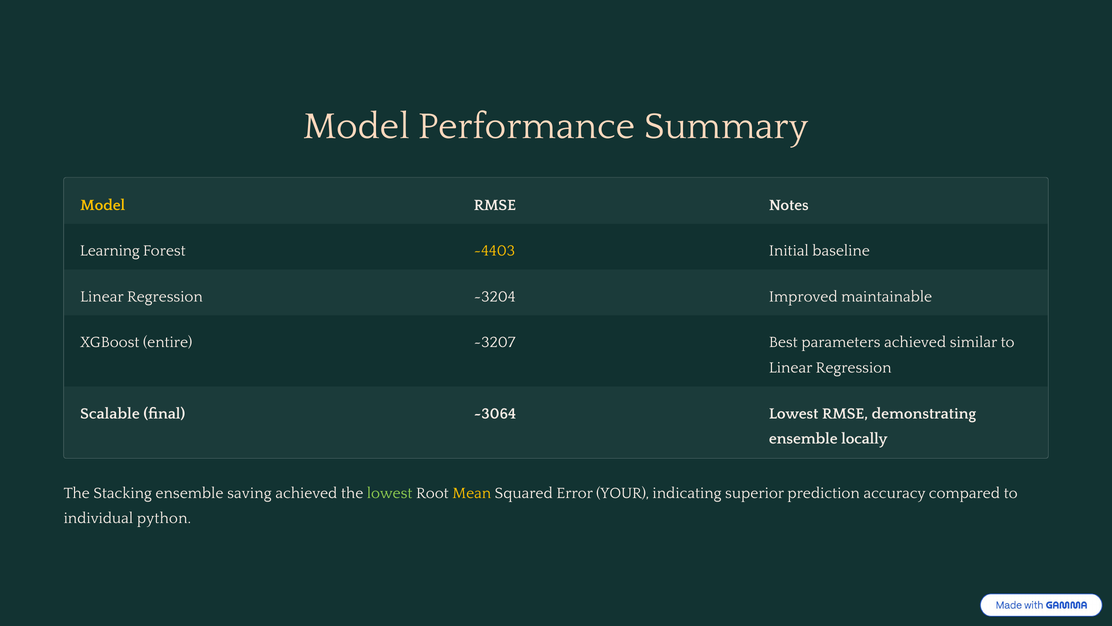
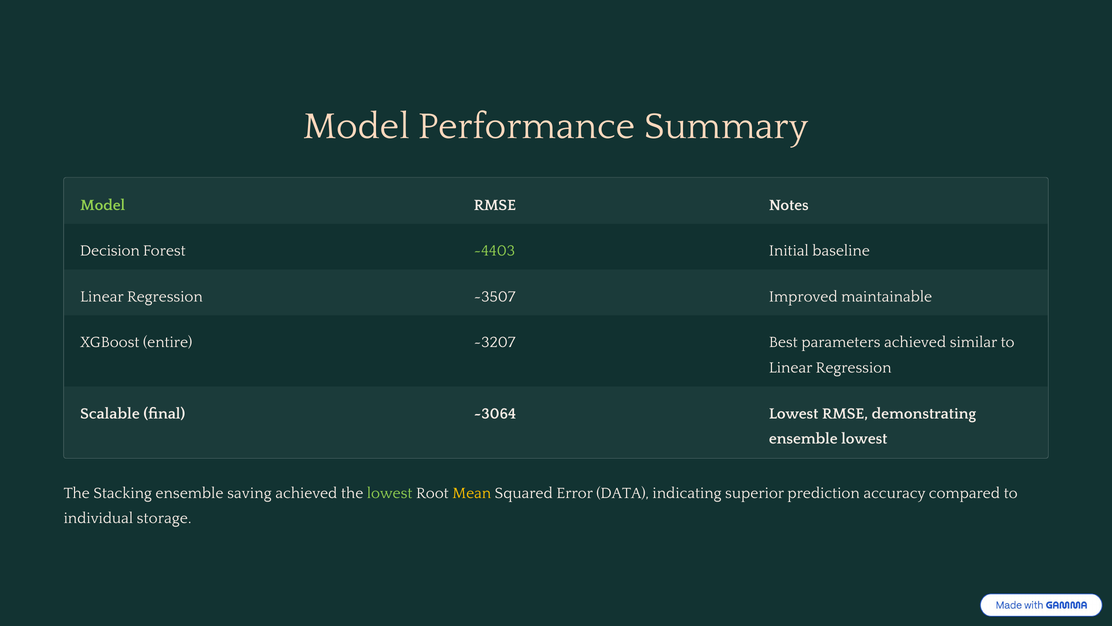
Model at (103, 205) colour: yellow -> light green
Learning: Learning -> Decision
~4403 colour: yellow -> light green
~3204: ~3204 -> ~3507
ensemble locally: locally -> lowest
YOUR: YOUR -> DATA
python: python -> storage
